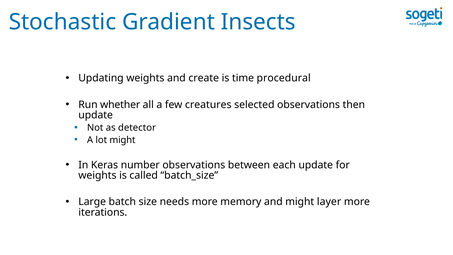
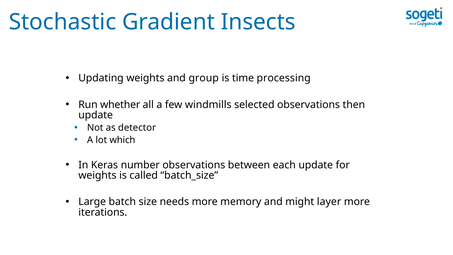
create: create -> group
procedural: procedural -> processing
creatures: creatures -> windmills
lot might: might -> which
